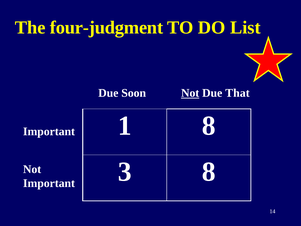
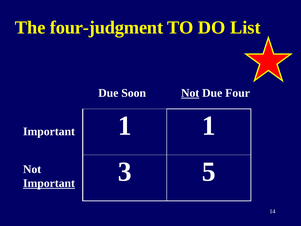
That: That -> Four
1 8: 8 -> 1
3 8: 8 -> 5
Important at (49, 183) underline: none -> present
